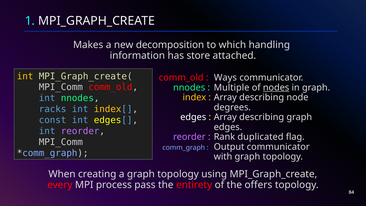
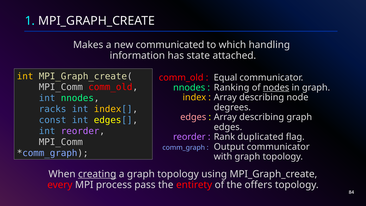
decomposition: decomposition -> communicated
store: store -> state
Ways: Ways -> Equal
Multiple: Multiple -> Ranking
edges at (193, 117) colour: white -> pink
creating underline: none -> present
